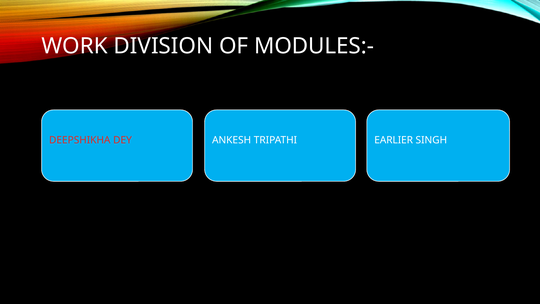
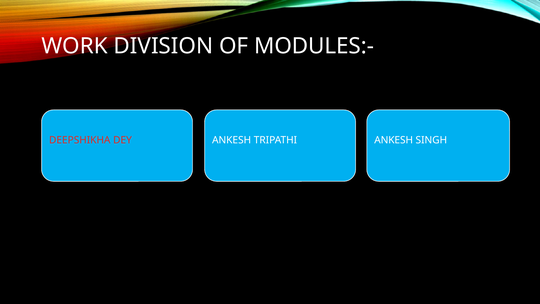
TRIPATHI EARLIER: EARLIER -> ANKESH
